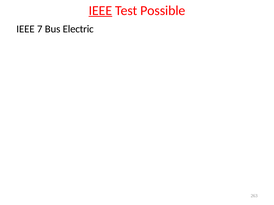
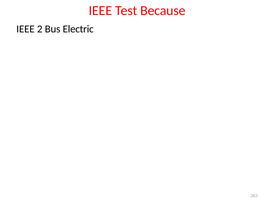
IEEE at (100, 11) underline: present -> none
Possible: Possible -> Because
7: 7 -> 2
